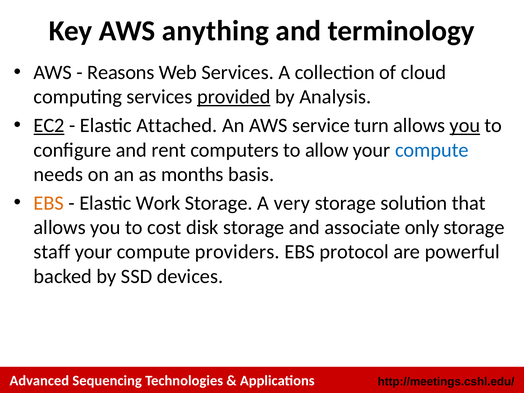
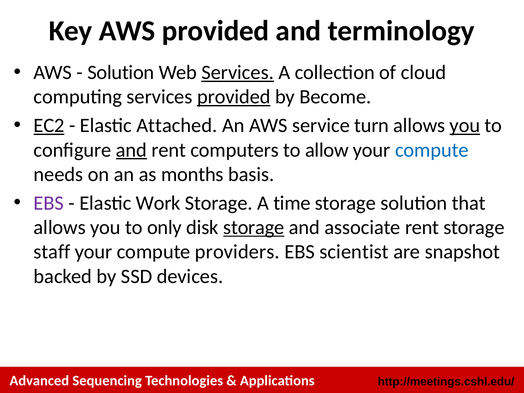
AWS anything: anything -> provided
Reasons at (121, 72): Reasons -> Solution
Services at (238, 72) underline: none -> present
Analysis: Analysis -> Become
and at (131, 150) underline: none -> present
EBS at (49, 203) colour: orange -> purple
very: very -> time
cost: cost -> only
storage at (254, 227) underline: none -> present
associate only: only -> rent
protocol: protocol -> scientist
powerful: powerful -> snapshot
